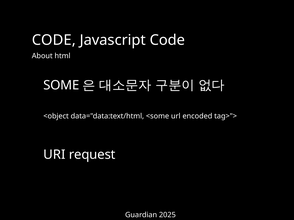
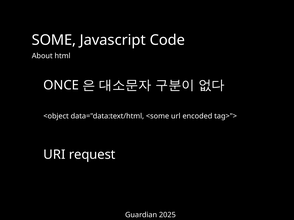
CODE at (54, 40): CODE -> SOME
SOME: SOME -> ONCE
